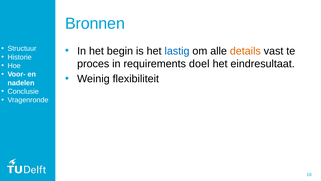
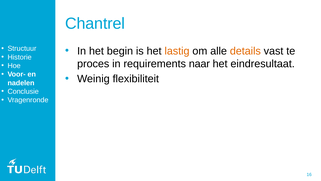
Bronnen: Bronnen -> Chantrel
lastig colour: blue -> orange
doel: doel -> naar
